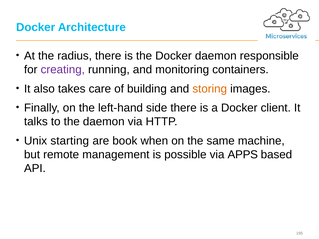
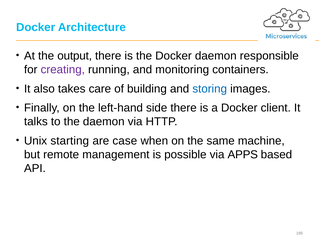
radius: radius -> output
storing colour: orange -> blue
book: book -> case
